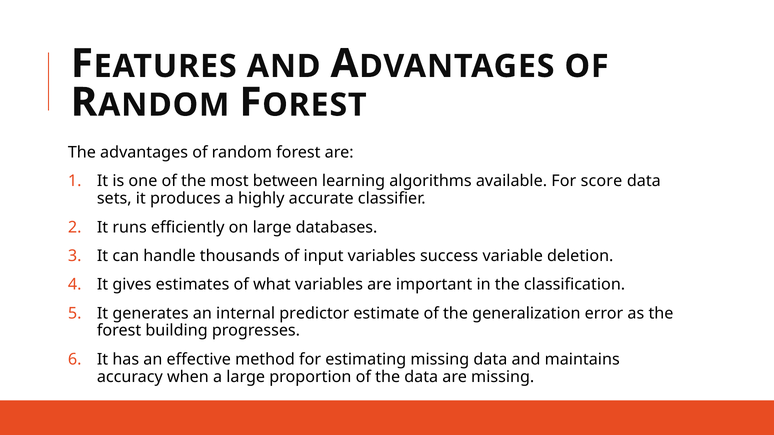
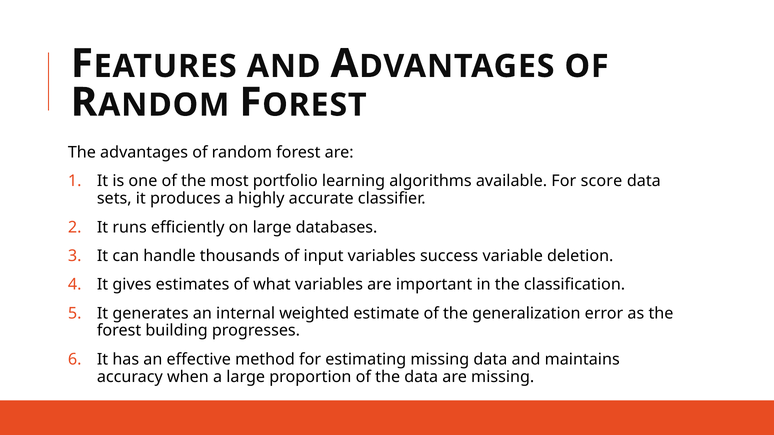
between: between -> portfolio
predictor: predictor -> weighted
